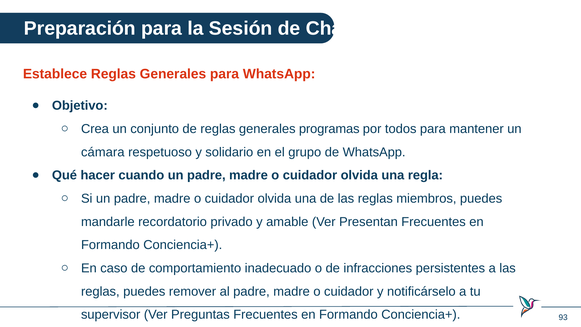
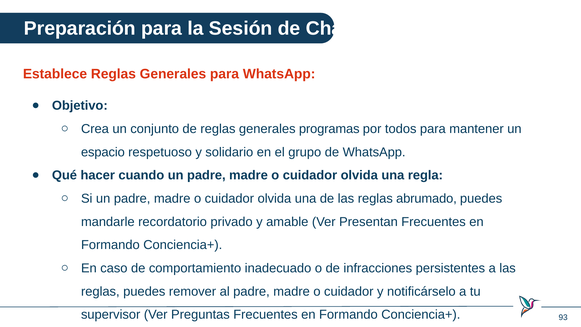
cámara: cámara -> espacio
miembros: miembros -> abrumado
